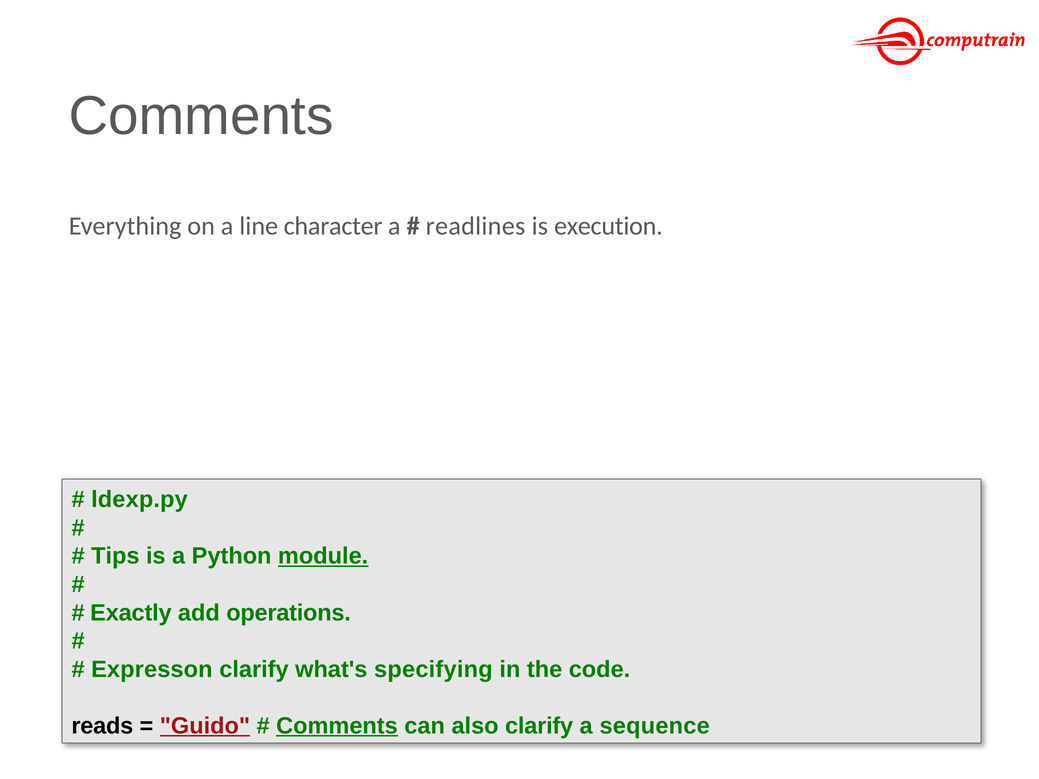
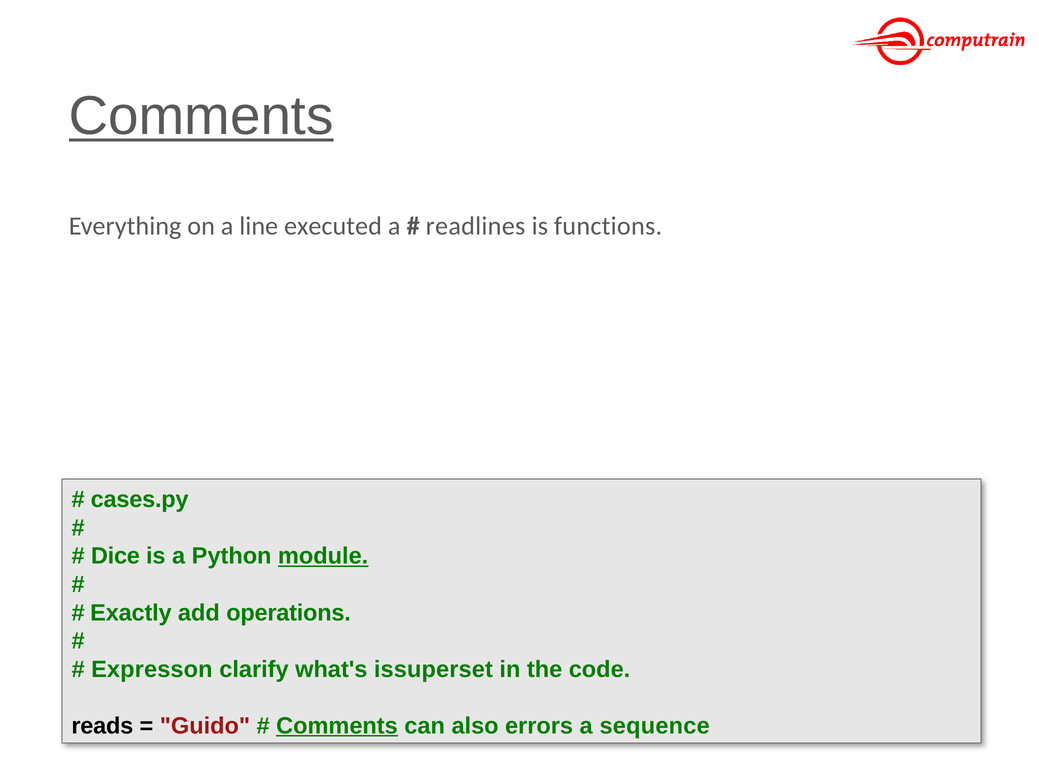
Comments at (201, 116) underline: none -> present
character: character -> executed
execution: execution -> functions
ldexp.py: ldexp.py -> cases.py
Tips: Tips -> Dice
specifying: specifying -> issuperset
Guido underline: present -> none
also clarify: clarify -> errors
